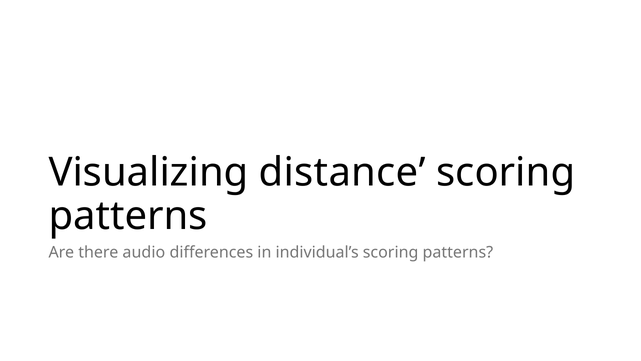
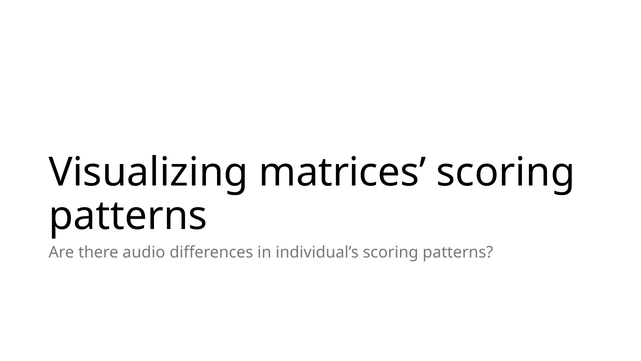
distance: distance -> matrices
